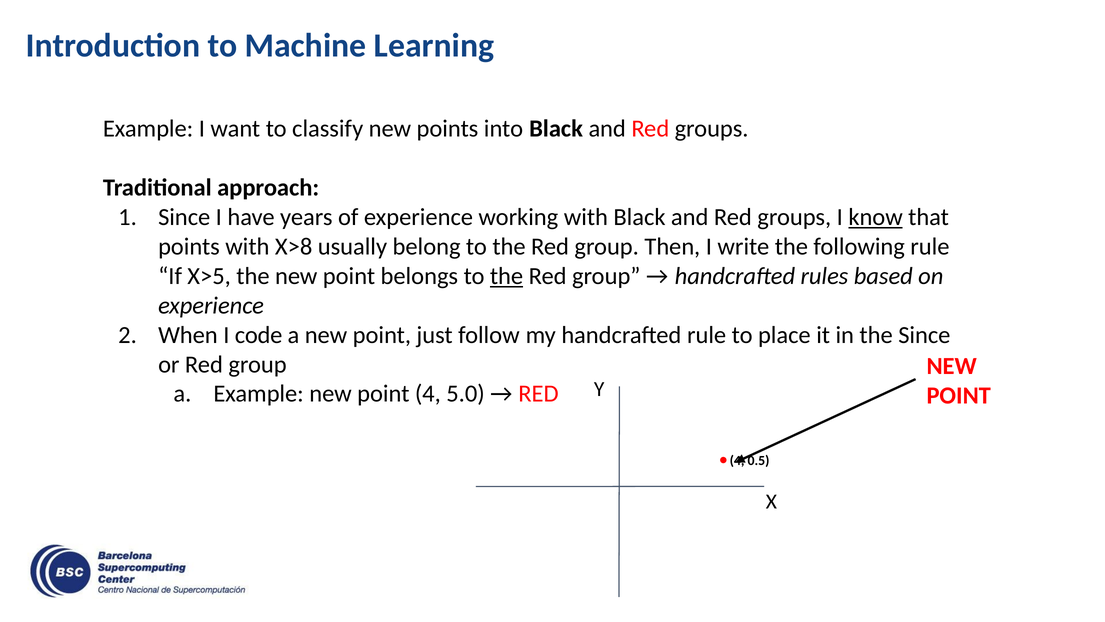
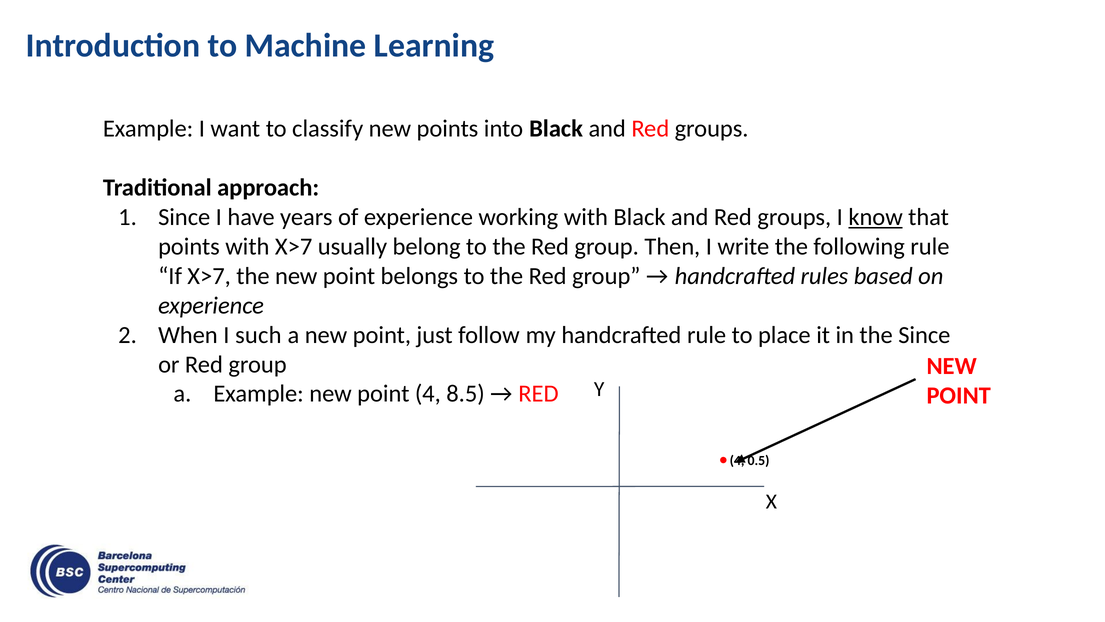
with X>8: X>8 -> X>7
If X>5: X>5 -> X>7
the at (507, 276) underline: present -> none
code: code -> such
5.0: 5.0 -> 8.5
